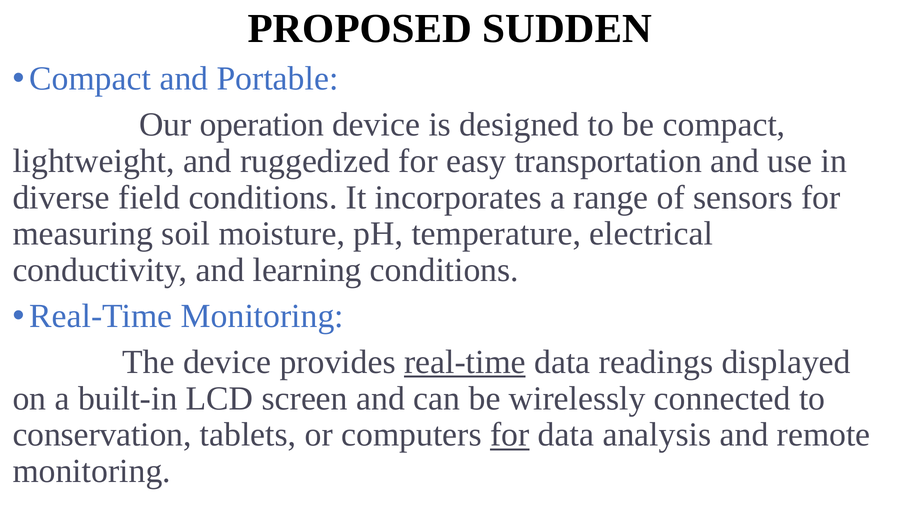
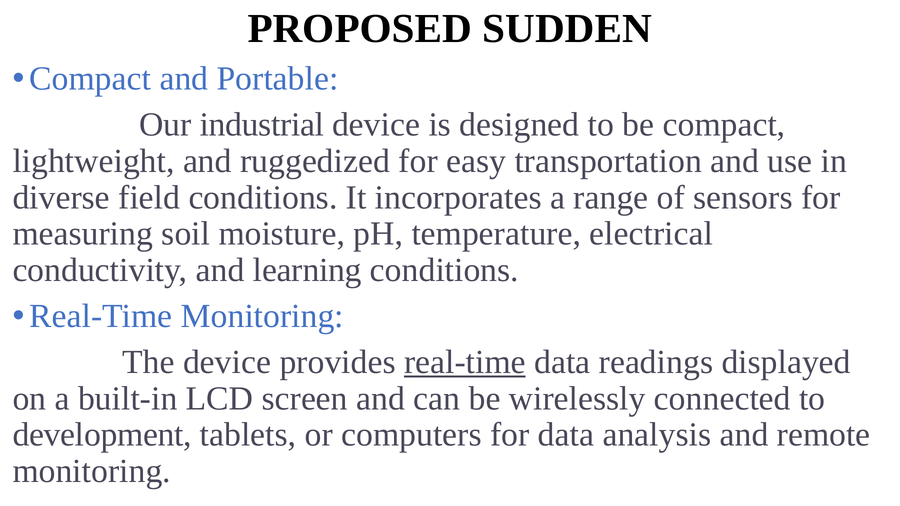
operation: operation -> industrial
conservation: conservation -> development
for at (510, 435) underline: present -> none
